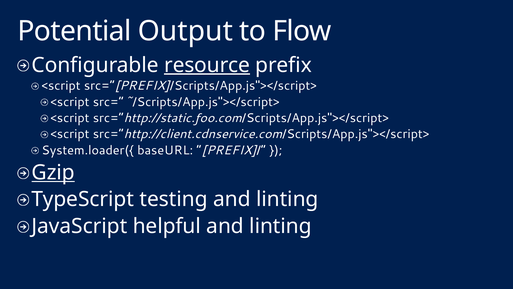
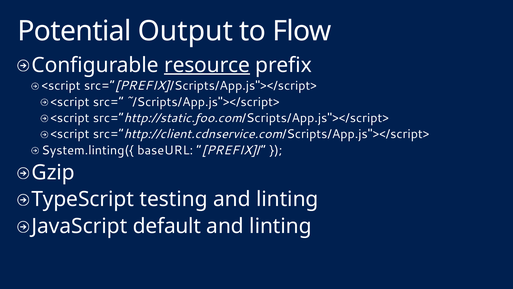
System.loader({: System.loader({ -> System.linting({
Gzip underline: present -> none
helpful: helpful -> default
